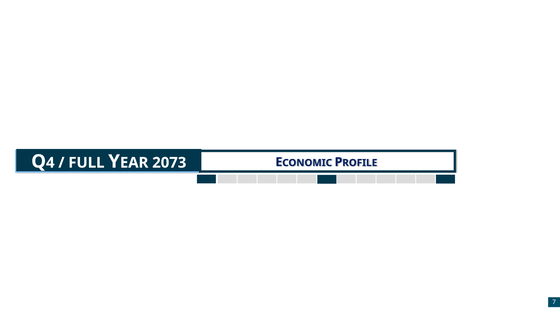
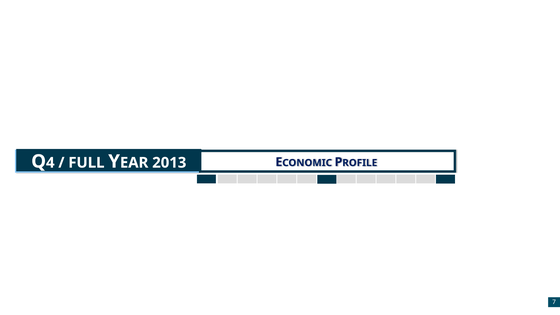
2073: 2073 -> 2013
